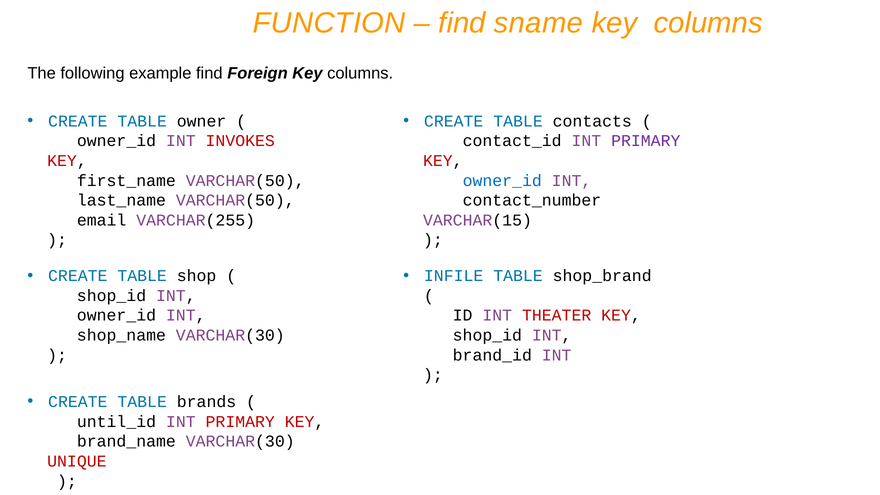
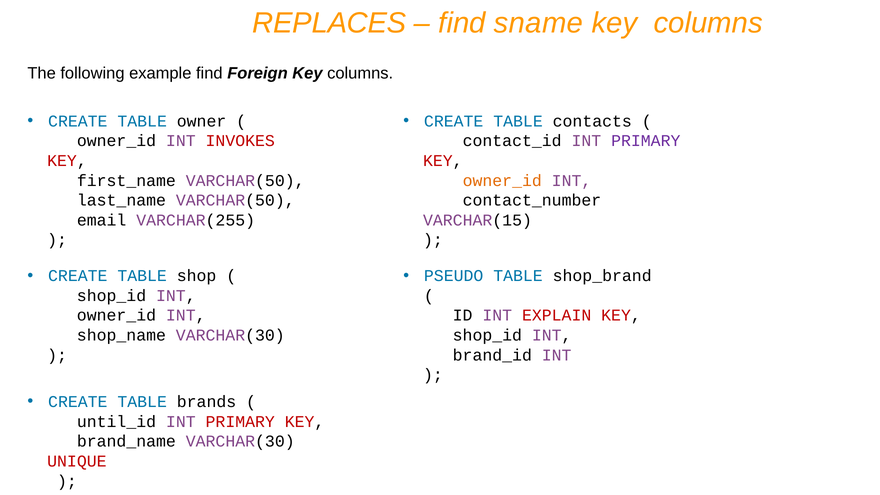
FUNCTION: FUNCTION -> REPLACES
owner_id at (502, 181) colour: blue -> orange
INFILE: INFILE -> PSEUDO
THEATER: THEATER -> EXPLAIN
